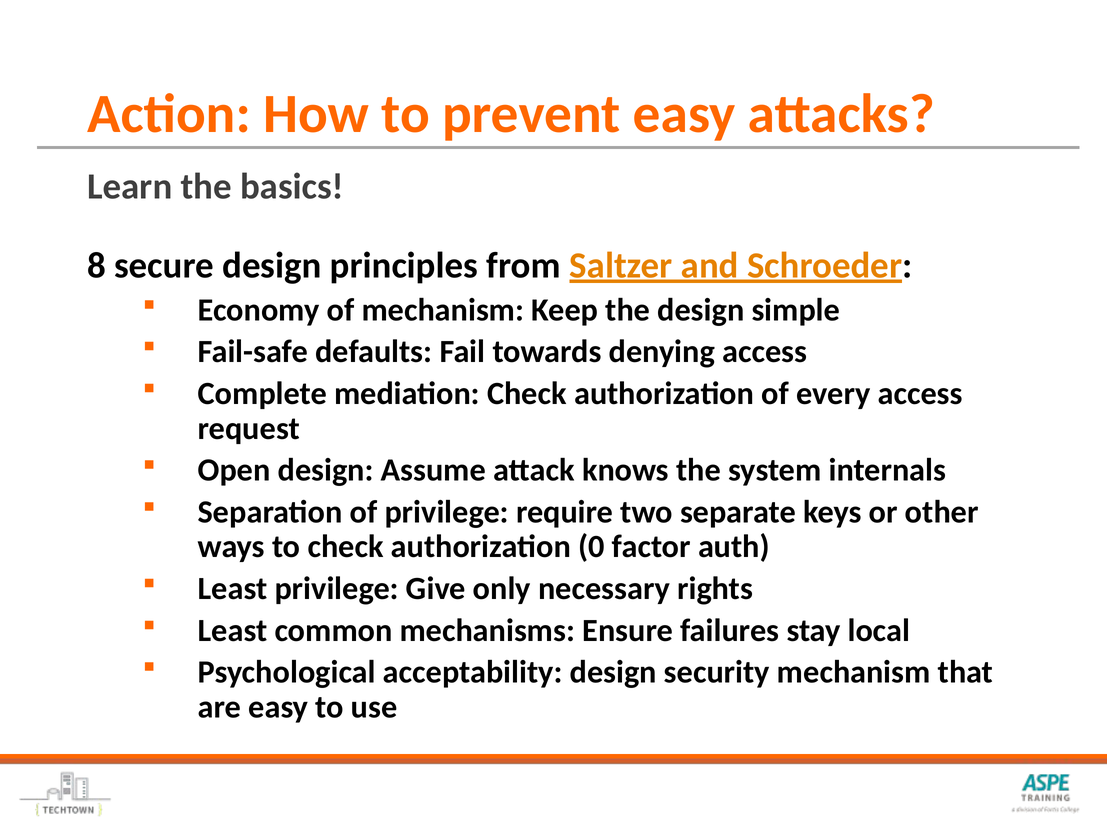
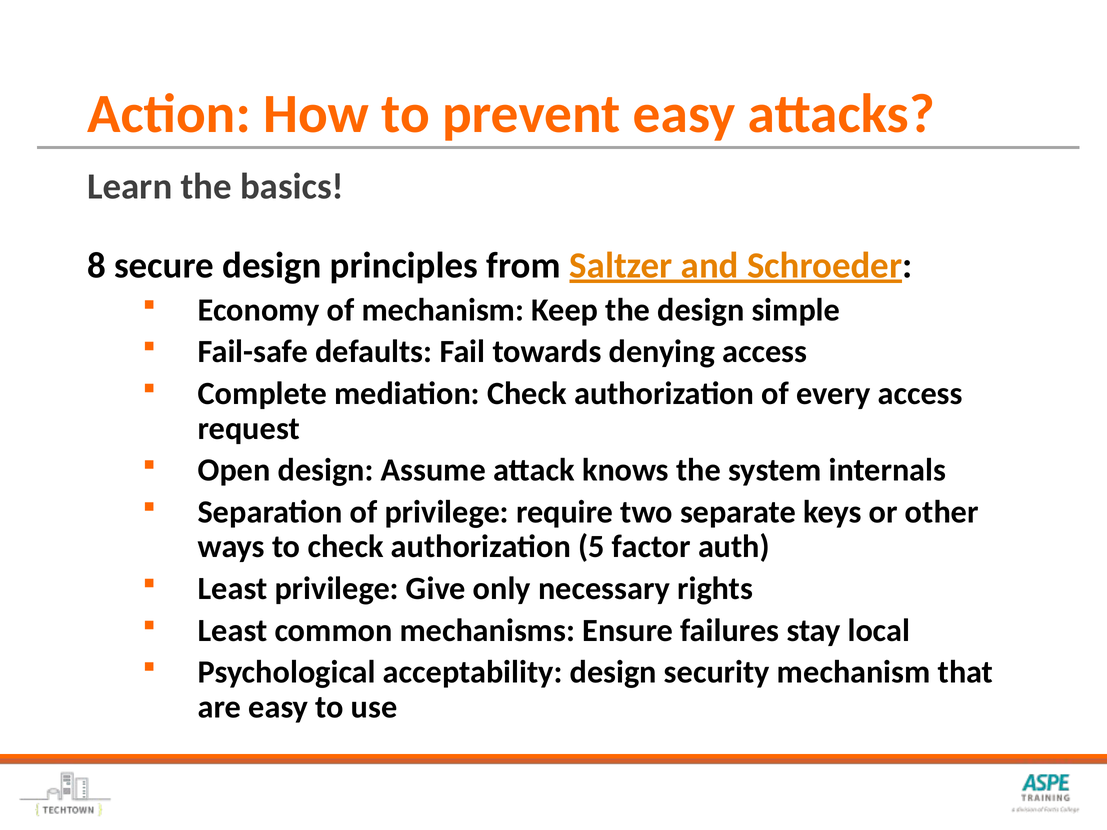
0: 0 -> 5
